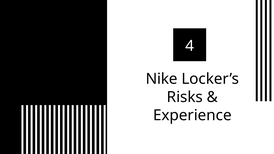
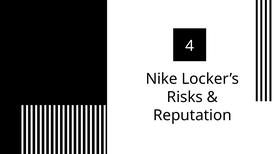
Experience: Experience -> Reputation
